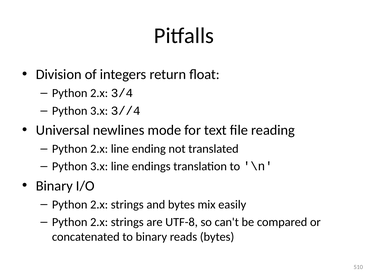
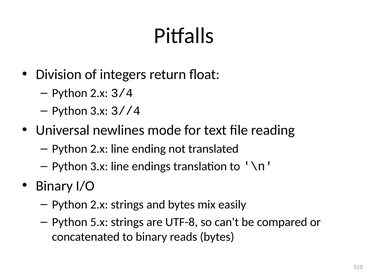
2.x at (99, 222): 2.x -> 5.x
